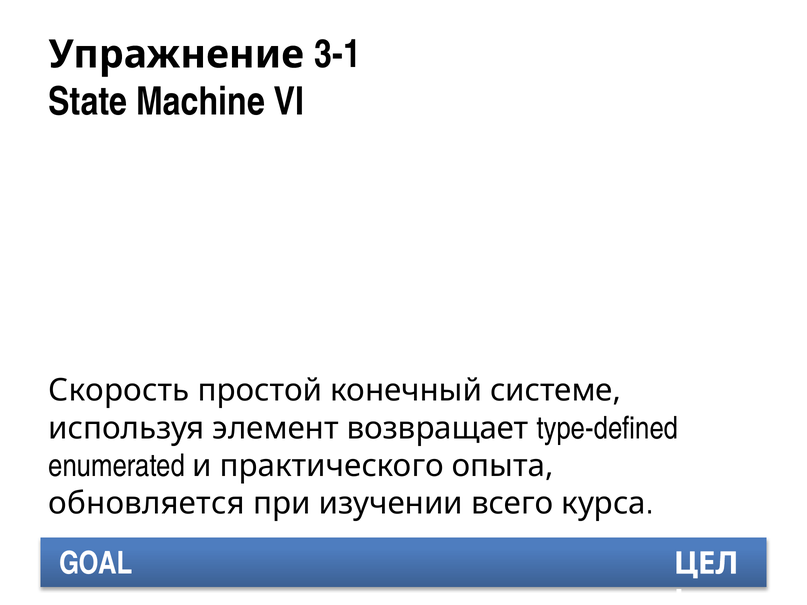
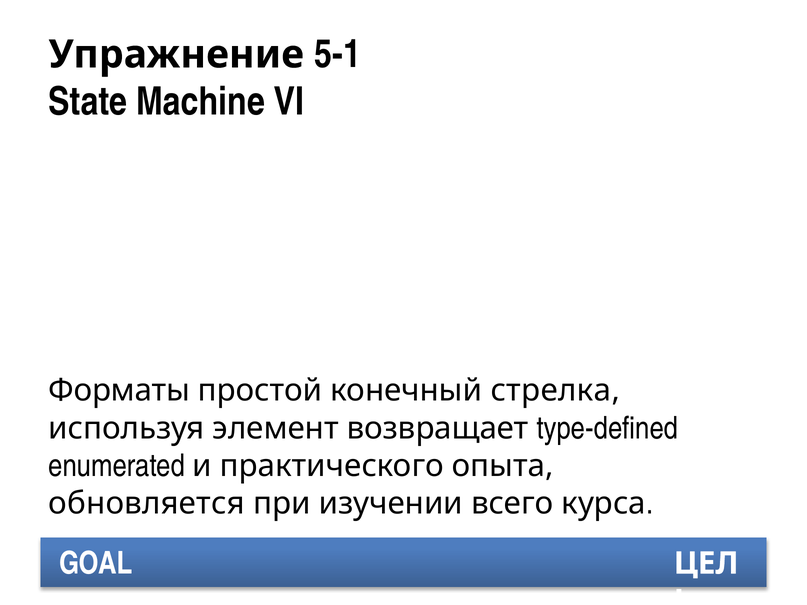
3-1: 3-1 -> 5-1
Скорость: Скорость -> Форматы
системе: системе -> стрелка
